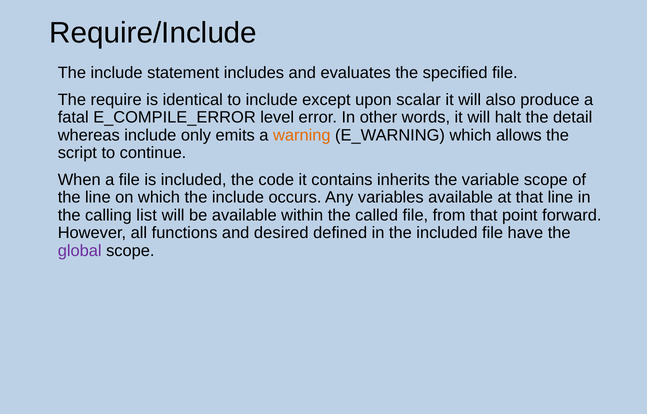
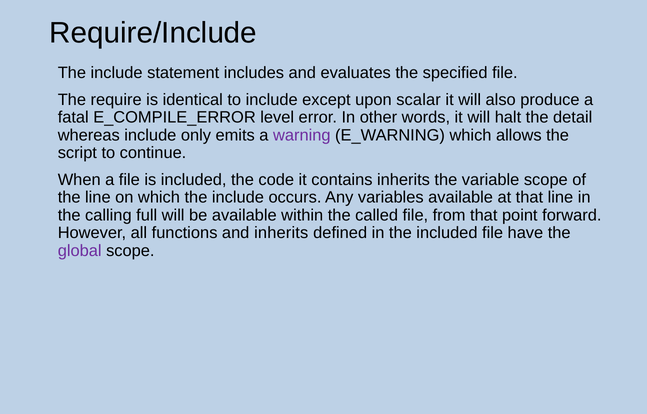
warning colour: orange -> purple
list: list -> full
and desired: desired -> inherits
